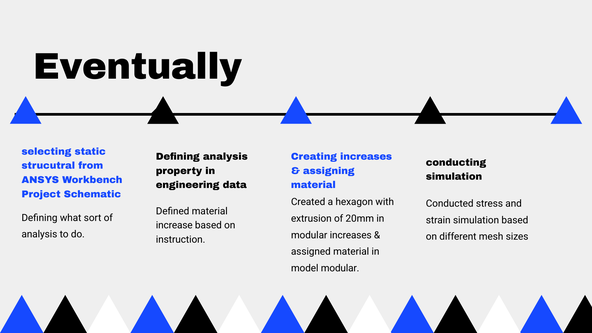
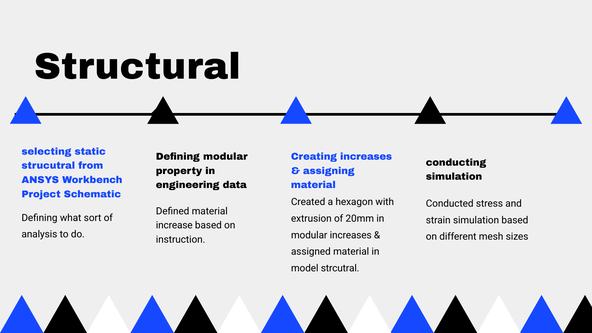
Eventually: Eventually -> Structural
Defining analysis: analysis -> modular
model modular: modular -> strcutral
